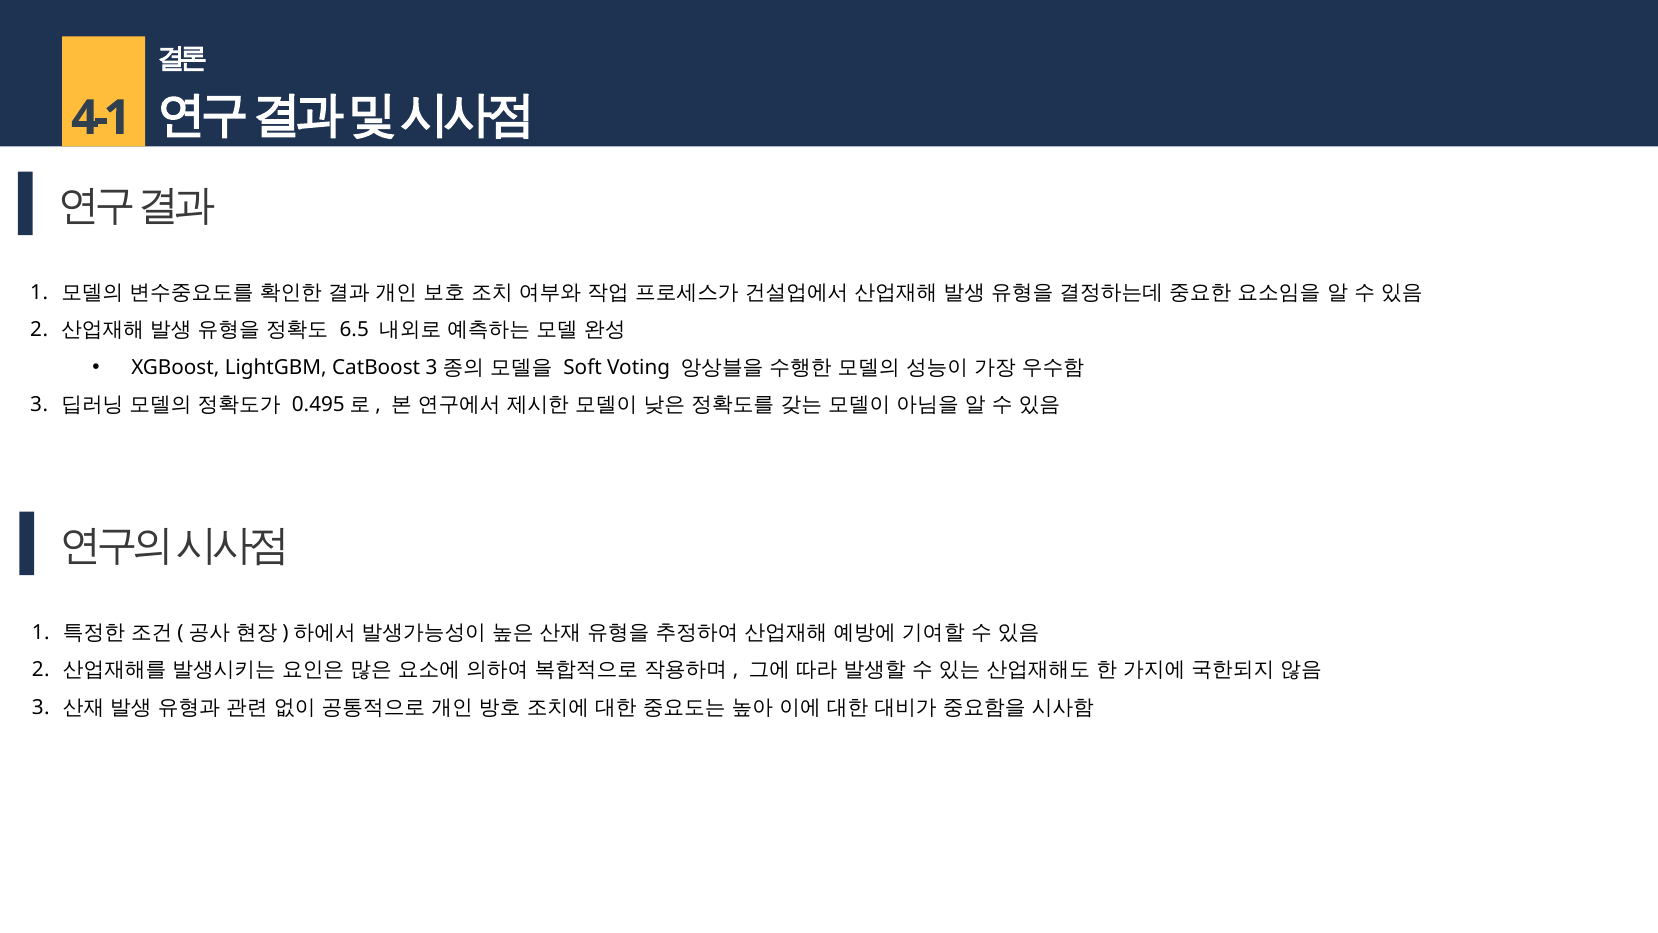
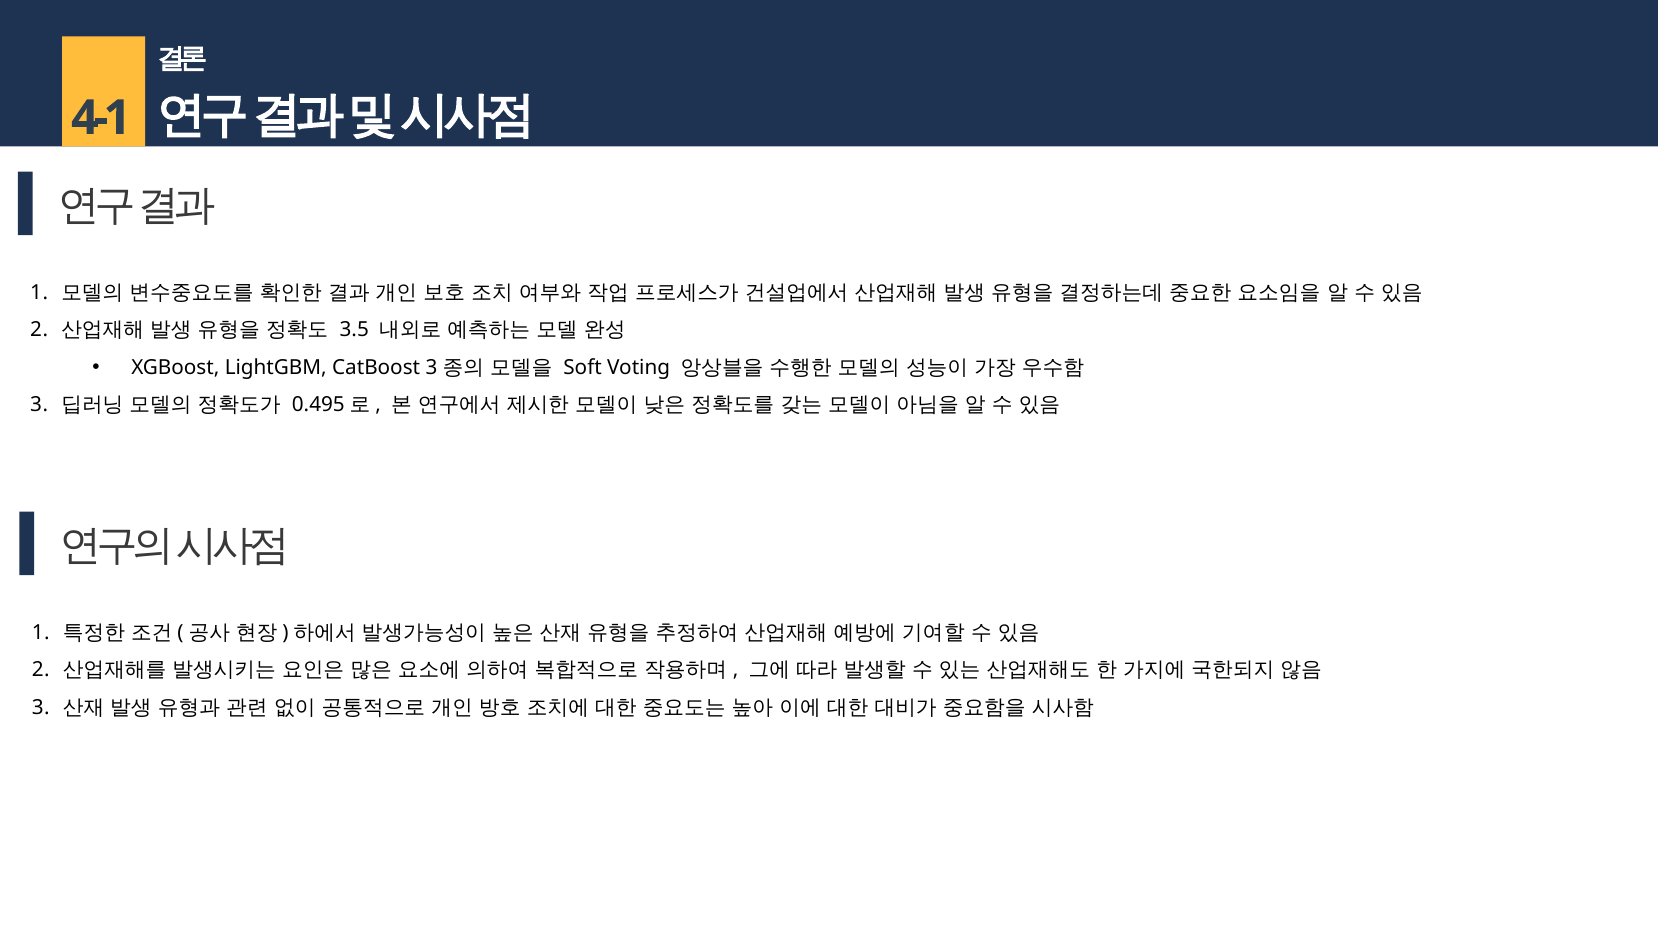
6.5: 6.5 -> 3.5
